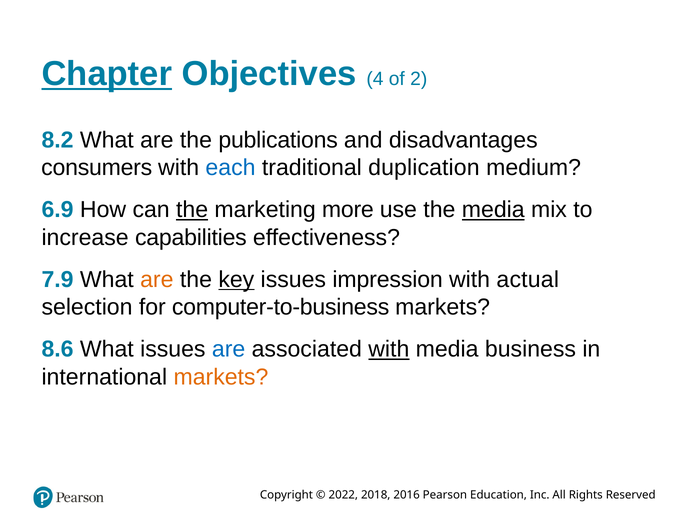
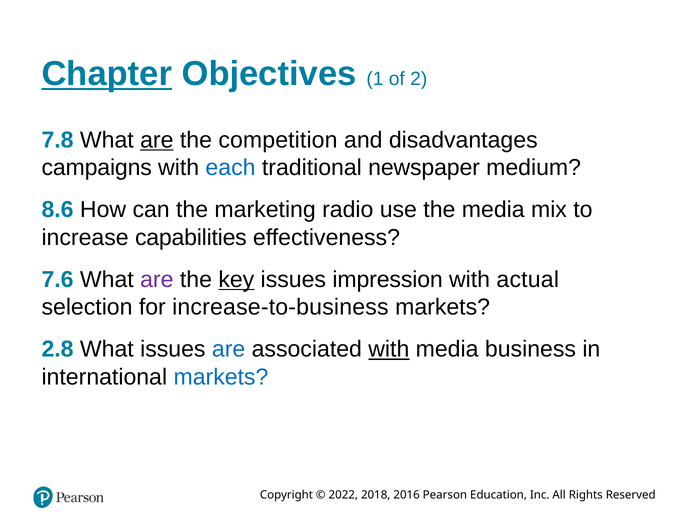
4: 4 -> 1
8.2: 8.2 -> 7.8
are at (157, 140) underline: none -> present
publications: publications -> competition
consumers: consumers -> campaigns
duplication: duplication -> newspaper
6.9: 6.9 -> 8.6
the at (192, 210) underline: present -> none
more: more -> radio
media at (493, 210) underline: present -> none
7.9: 7.9 -> 7.6
are at (157, 280) colour: orange -> purple
computer-to-business: computer-to-business -> increase-to-business
8.6: 8.6 -> 2.8
markets at (221, 377) colour: orange -> blue
